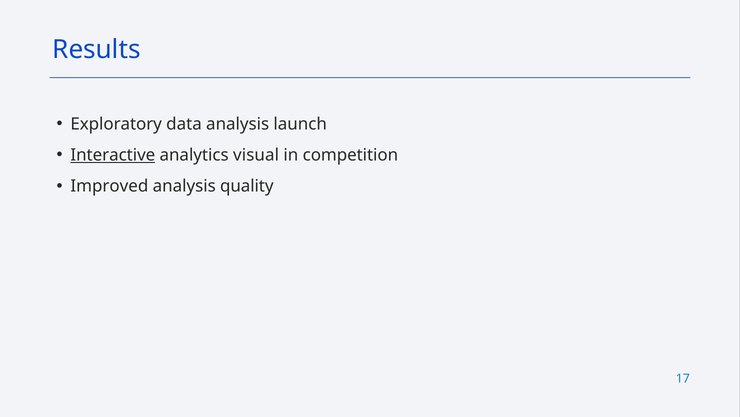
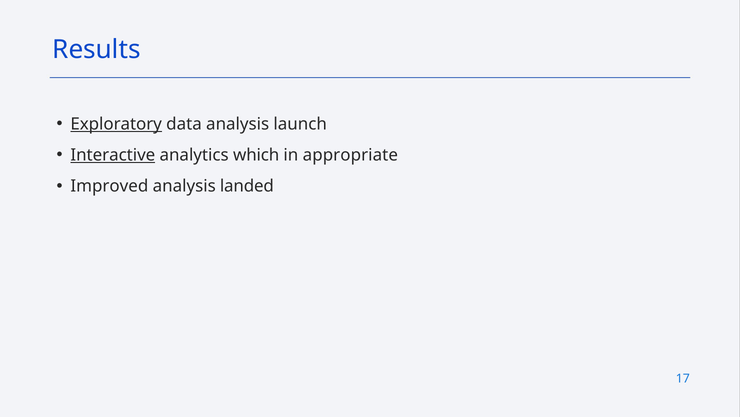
Exploratory underline: none -> present
visual: visual -> which
competition: competition -> appropriate
quality: quality -> landed
